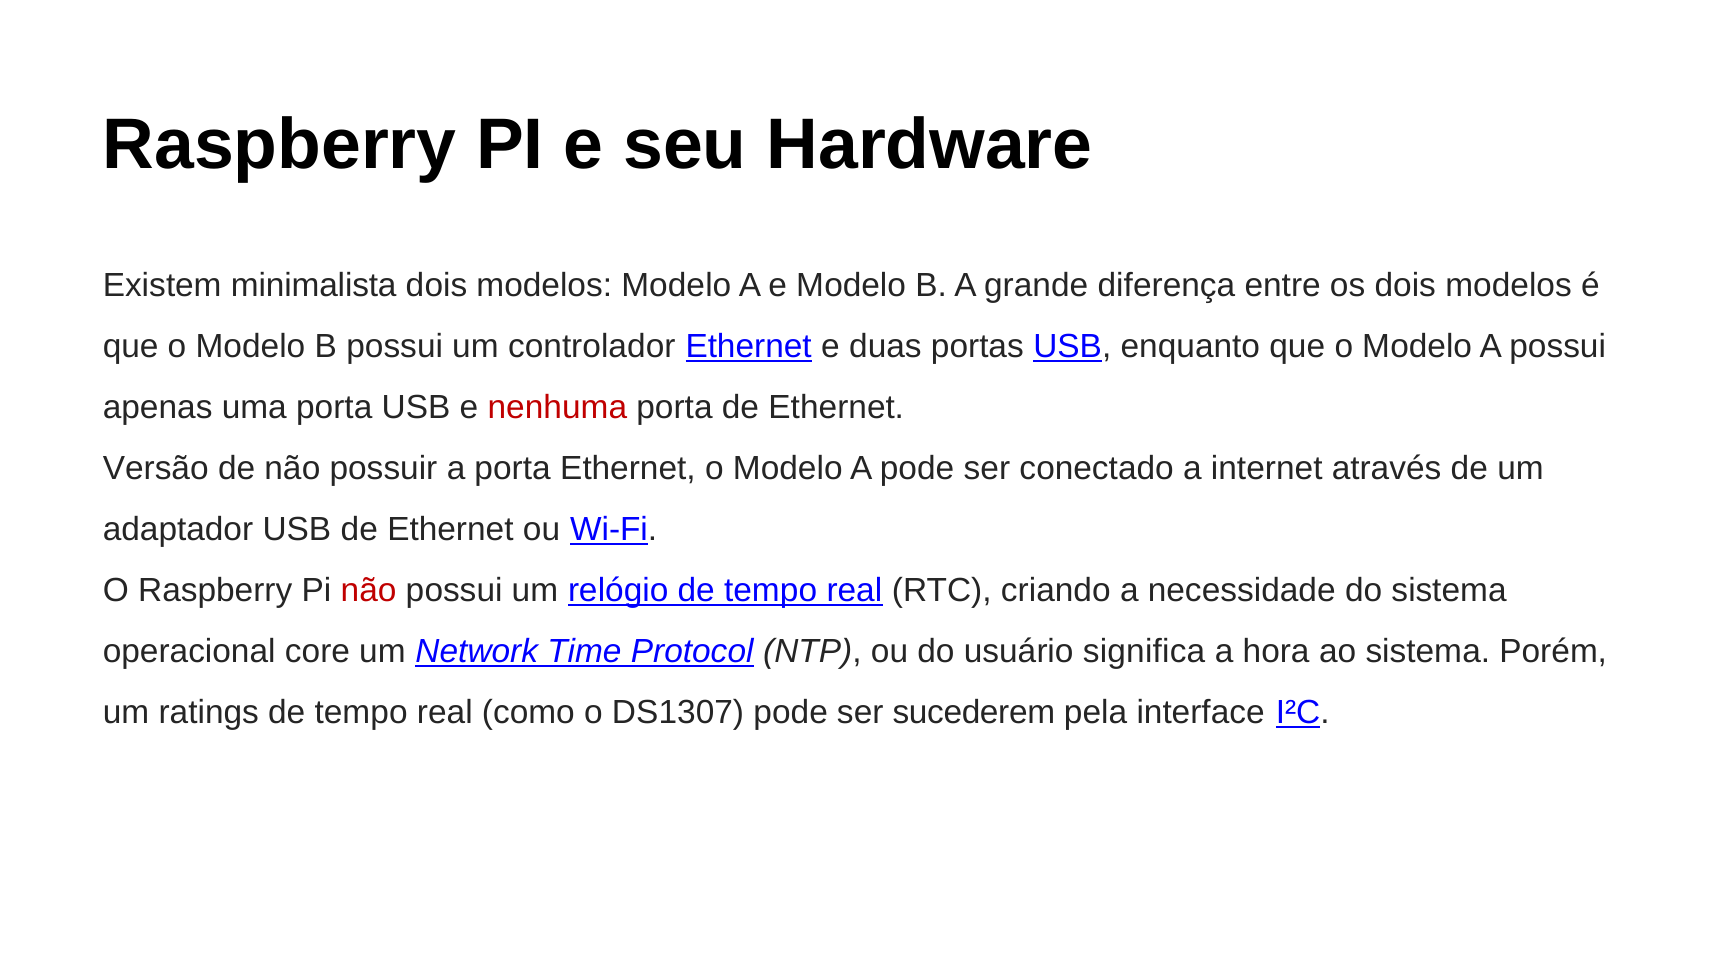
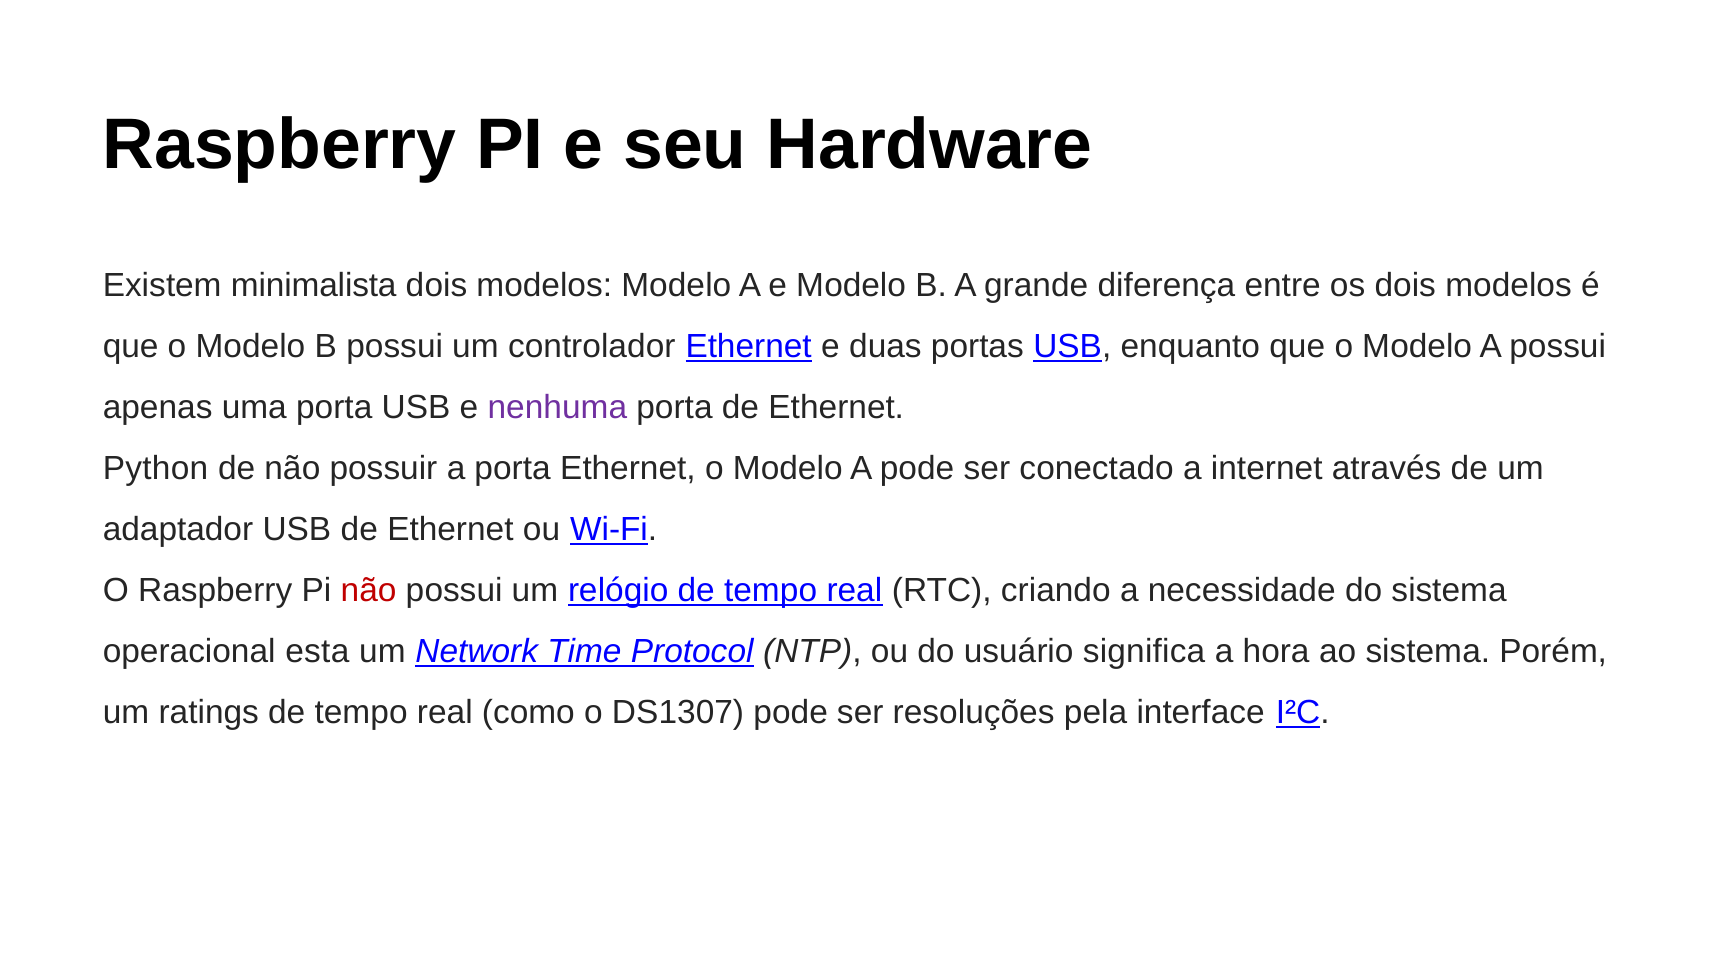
nenhuma colour: red -> purple
Versão: Versão -> Python
core: core -> esta
sucederem: sucederem -> resoluções
